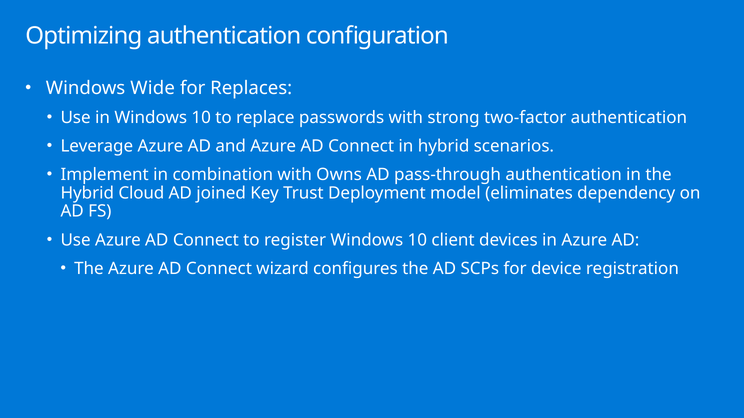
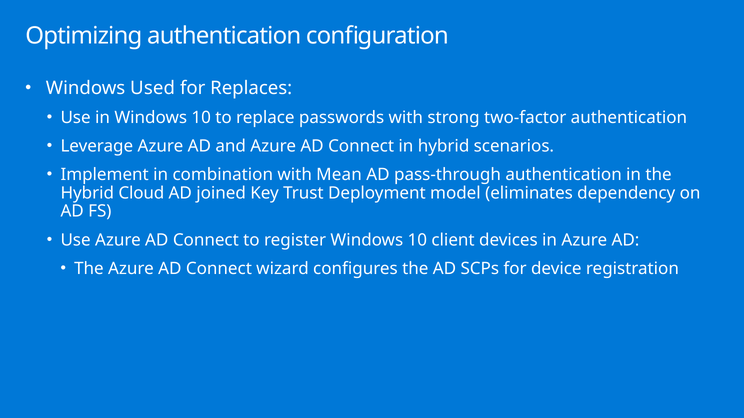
Wide: Wide -> Used
Owns: Owns -> Mean
